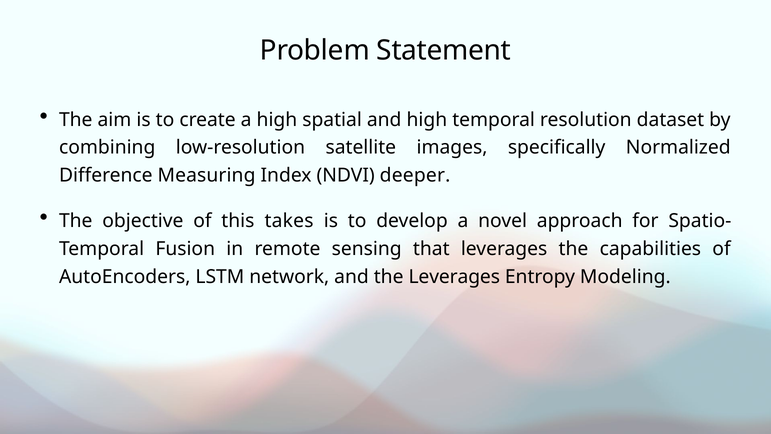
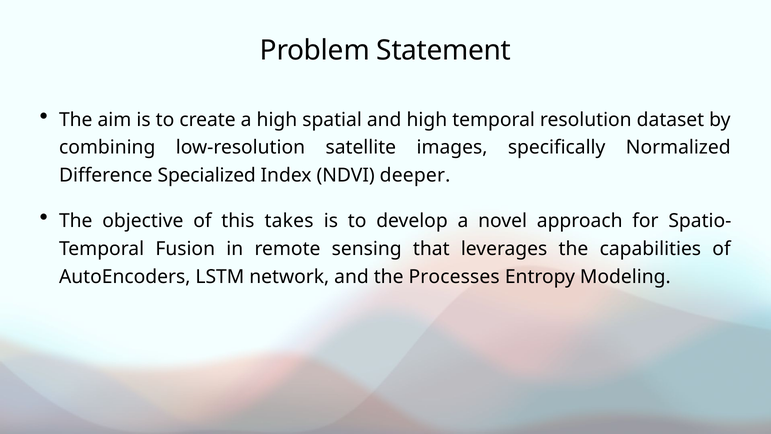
Measuring: Measuring -> Specialized
the Leverages: Leverages -> Processes
